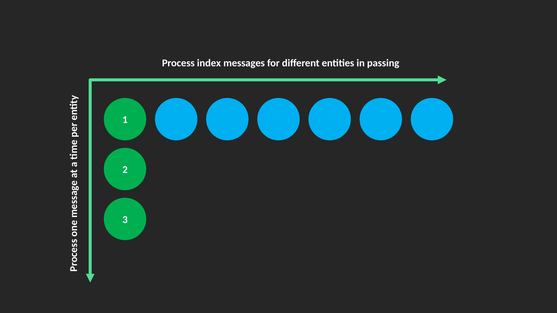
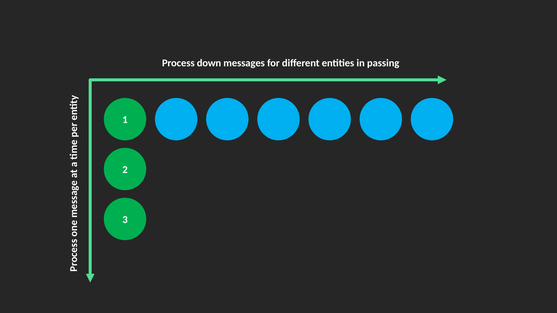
index: index -> down
